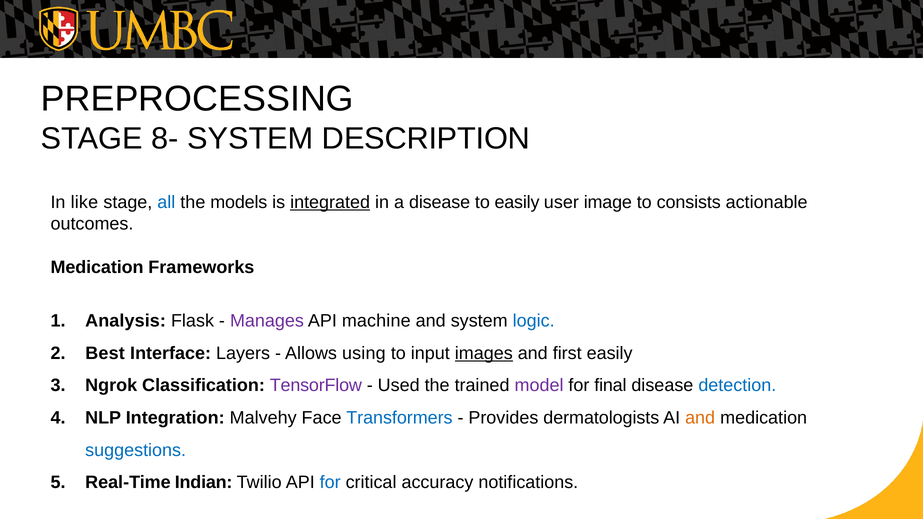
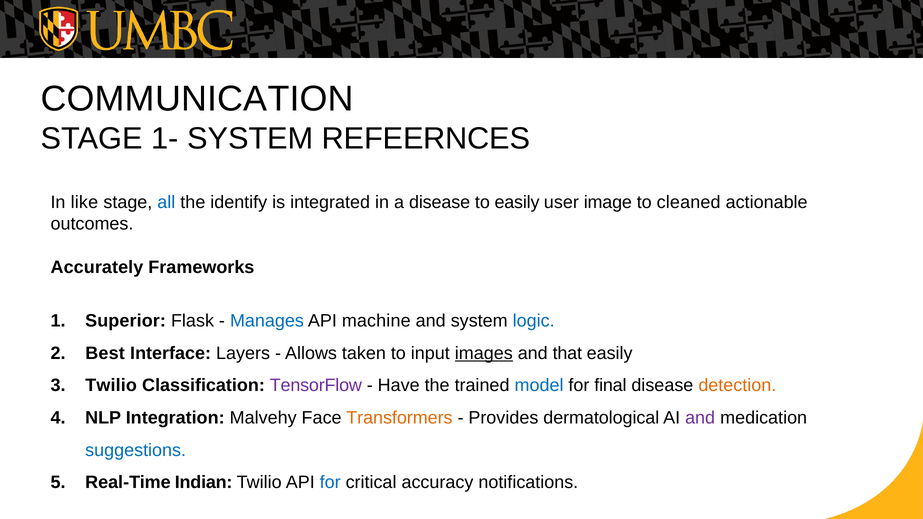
PREPROCESSING: PREPROCESSING -> COMMUNICATION
8-: 8- -> 1-
DESCRIPTION: DESCRIPTION -> REFEERNCES
models: models -> identify
integrated underline: present -> none
consists: consists -> cleaned
Medication at (97, 267): Medication -> Accurately
Analysis: Analysis -> Superior
Manages colour: purple -> blue
using: using -> taken
first: first -> that
Ngrok at (111, 386): Ngrok -> Twilio
Used: Used -> Have
model colour: purple -> blue
detection colour: blue -> orange
Transformers colour: blue -> orange
dermatologists: dermatologists -> dermatological
and at (700, 418) colour: orange -> purple
